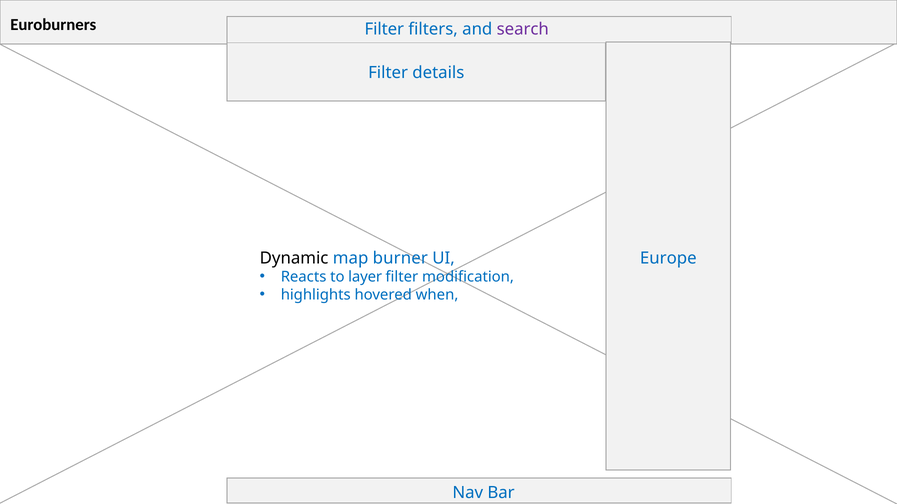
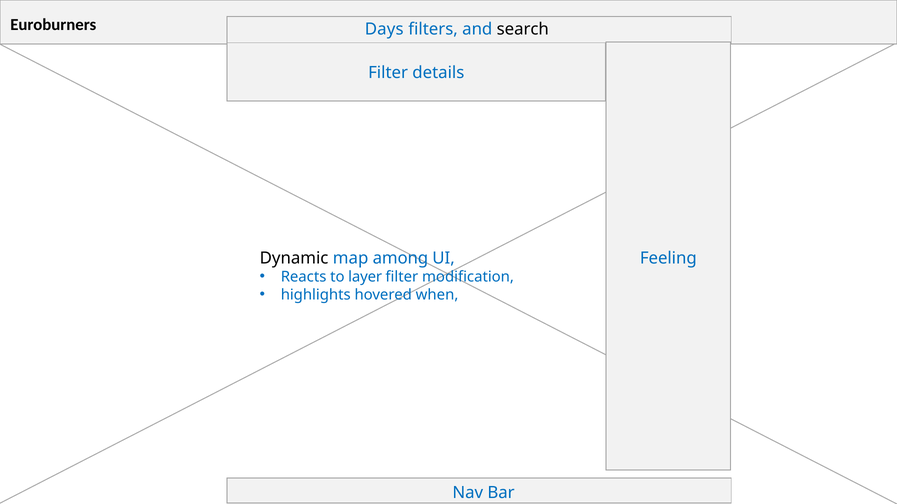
Euroburners Filter: Filter -> Days
search colour: purple -> black
burner: burner -> among
Europe: Europe -> Feeling
